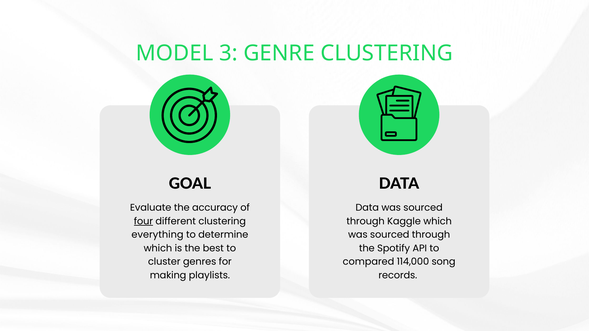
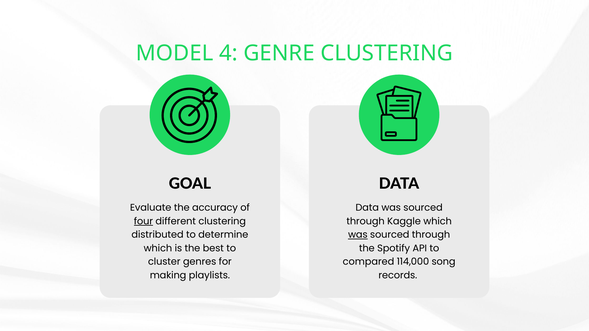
3: 3 -> 4
everything: everything -> distributed
was at (358, 235) underline: none -> present
